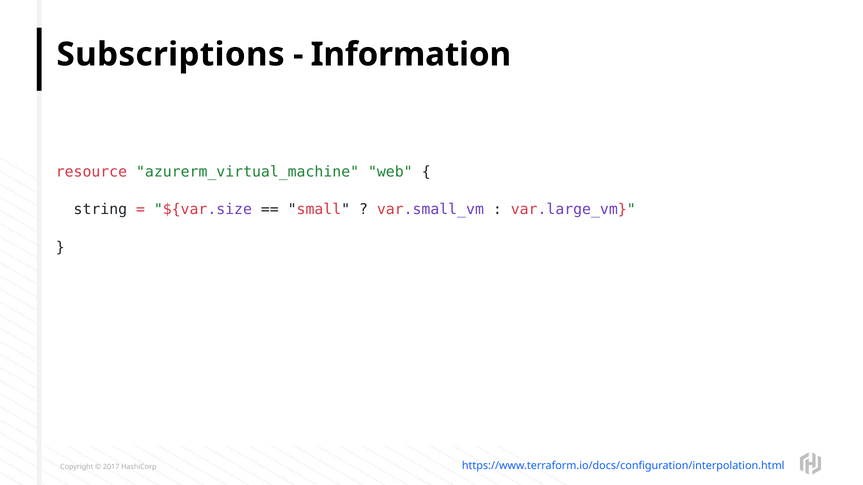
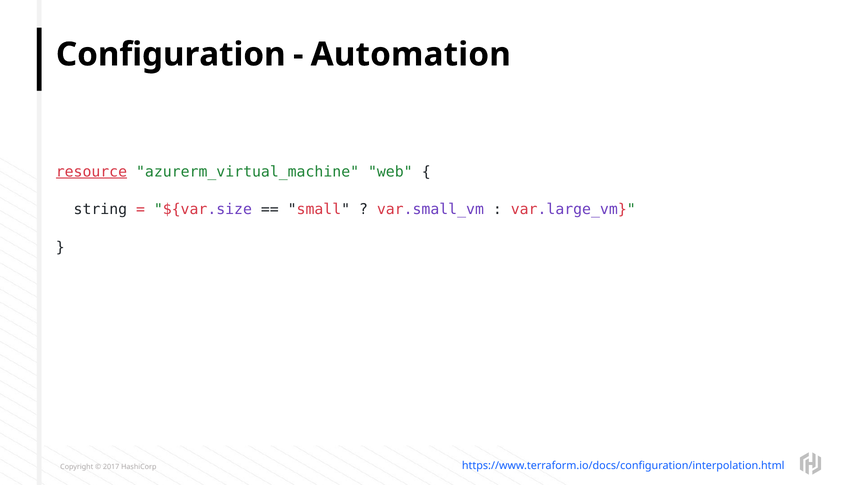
Subscriptions: Subscriptions -> Configuration
Information: Information -> Automation
resource underline: none -> present
